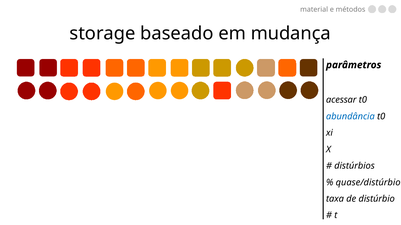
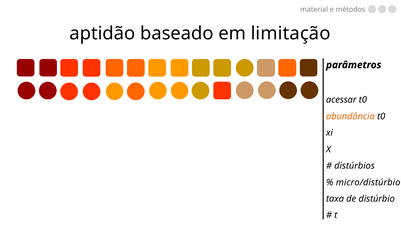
storage: storage -> aptidão
mudança: mudança -> limitação
abundância colour: blue -> orange
quase/distúrbio: quase/distúrbio -> micro/distúrbio
